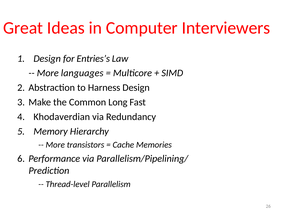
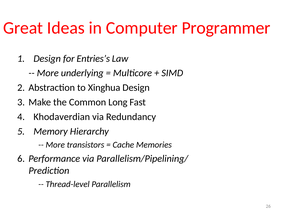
Interviewers: Interviewers -> Programmer
languages: languages -> underlying
Harness: Harness -> Xinghua
